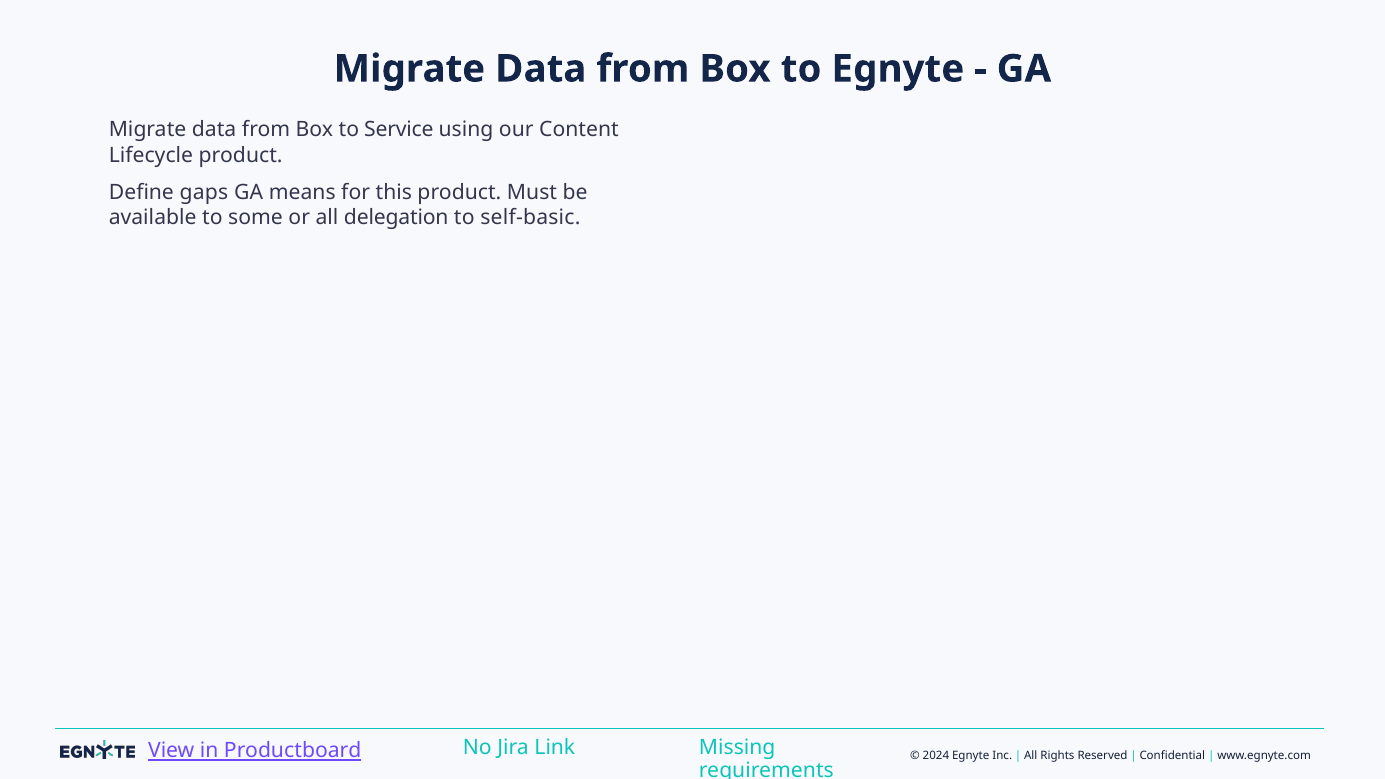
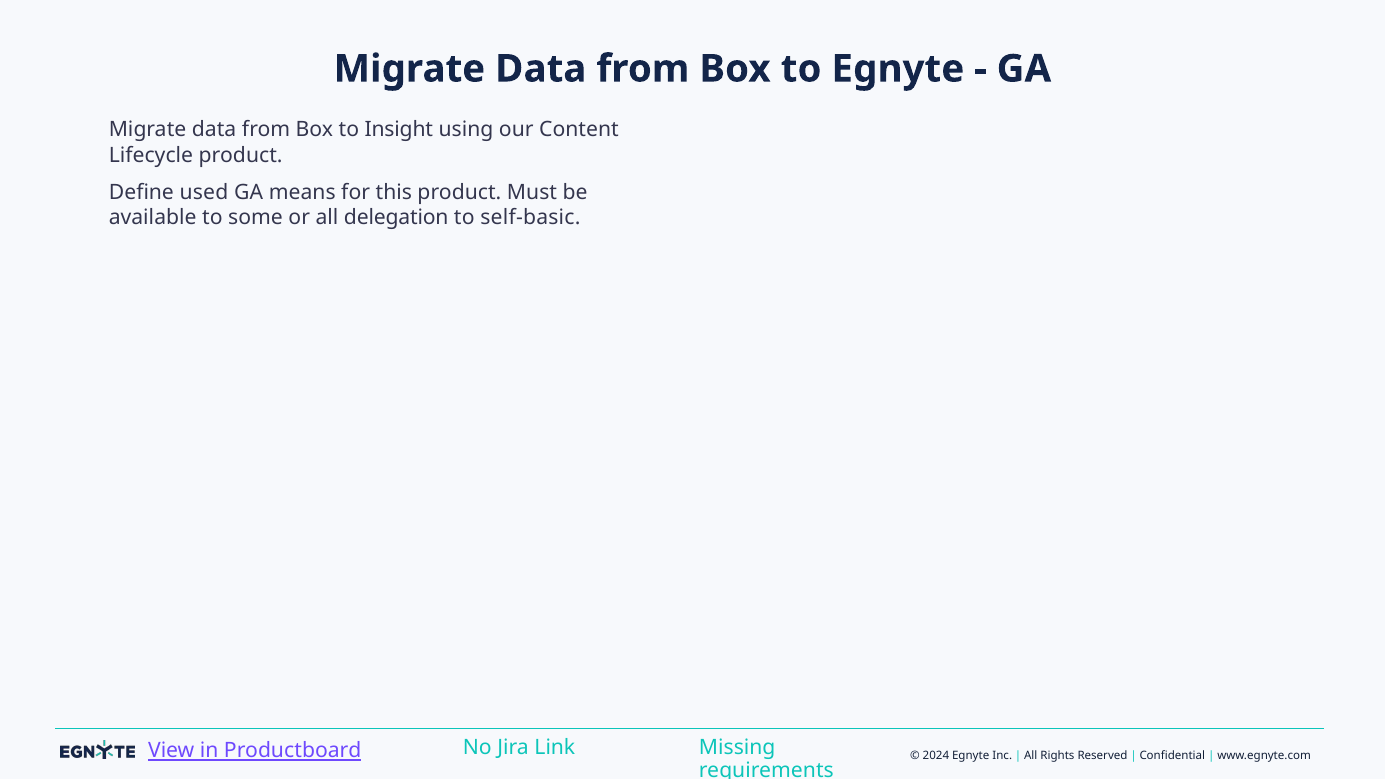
Service: Service -> Insight
gaps: gaps -> used
